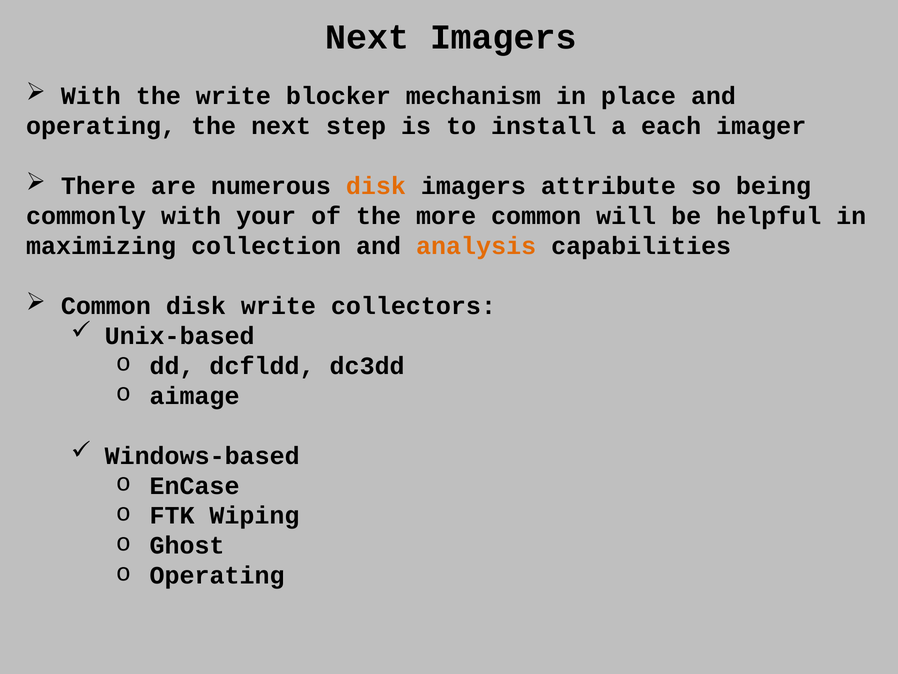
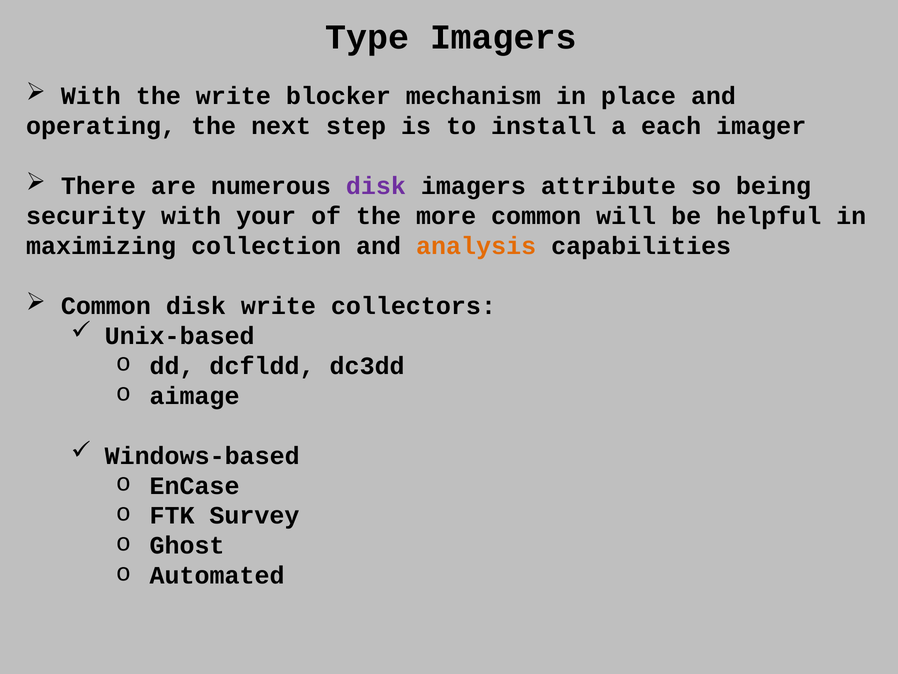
Next at (367, 37): Next -> Type
disk at (376, 186) colour: orange -> purple
commonly: commonly -> security
Wiping: Wiping -> Survey
Operating at (217, 575): Operating -> Automated
